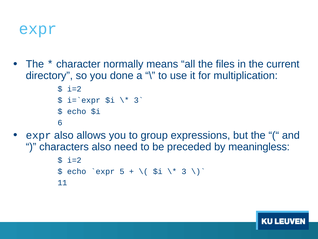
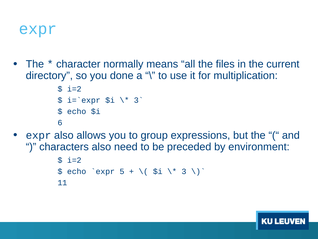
meaningless: meaningless -> environment
